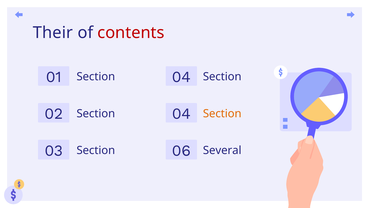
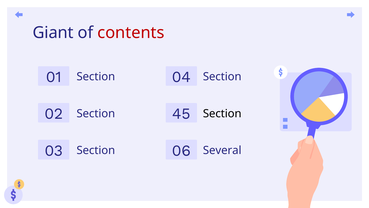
Their: Their -> Giant
02 04: 04 -> 45
Section at (222, 113) colour: orange -> black
